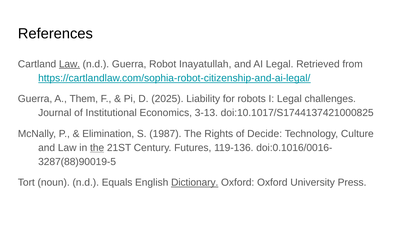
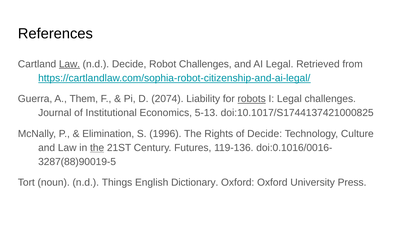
n.d Guerra: Guerra -> Decide
Robot Inayatullah: Inayatullah -> Challenges
2025: 2025 -> 2074
robots underline: none -> present
3-13: 3-13 -> 5-13
1987: 1987 -> 1996
Equals: Equals -> Things
Dictionary underline: present -> none
